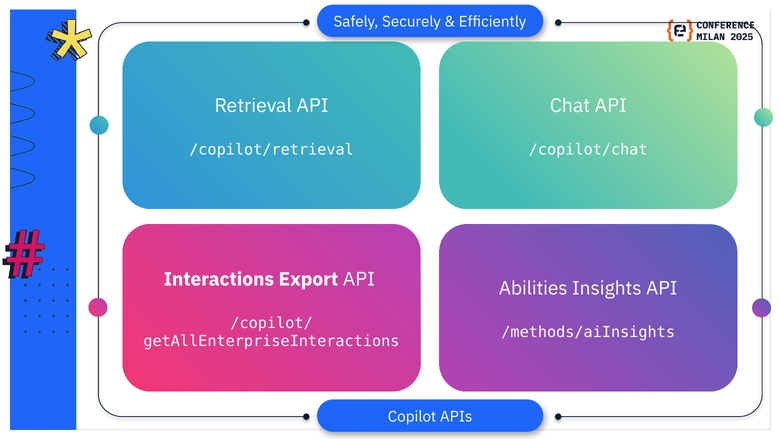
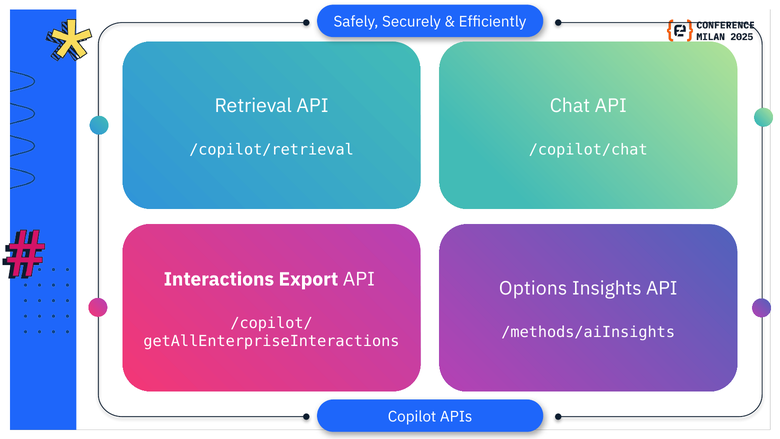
Abilities: Abilities -> Options
